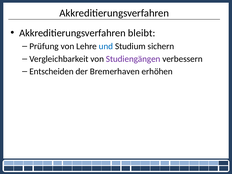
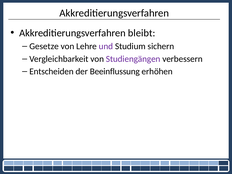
Prüfung: Prüfung -> Gesetze
und colour: blue -> purple
Bremerhaven: Bremerhaven -> Beeinflussung
